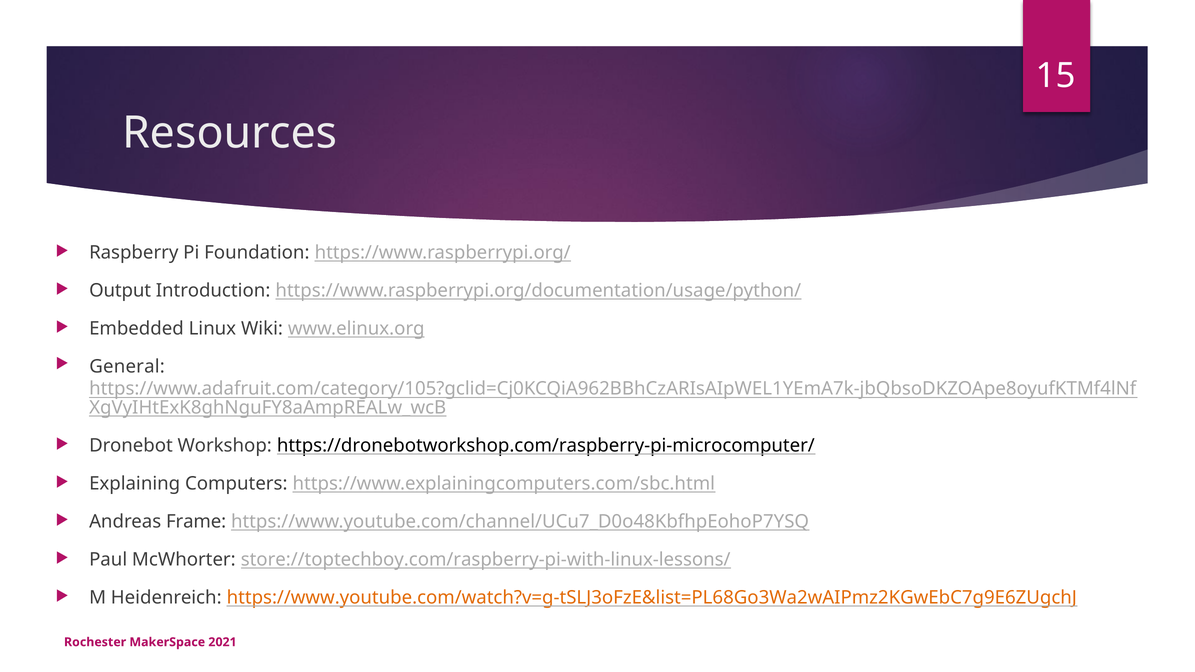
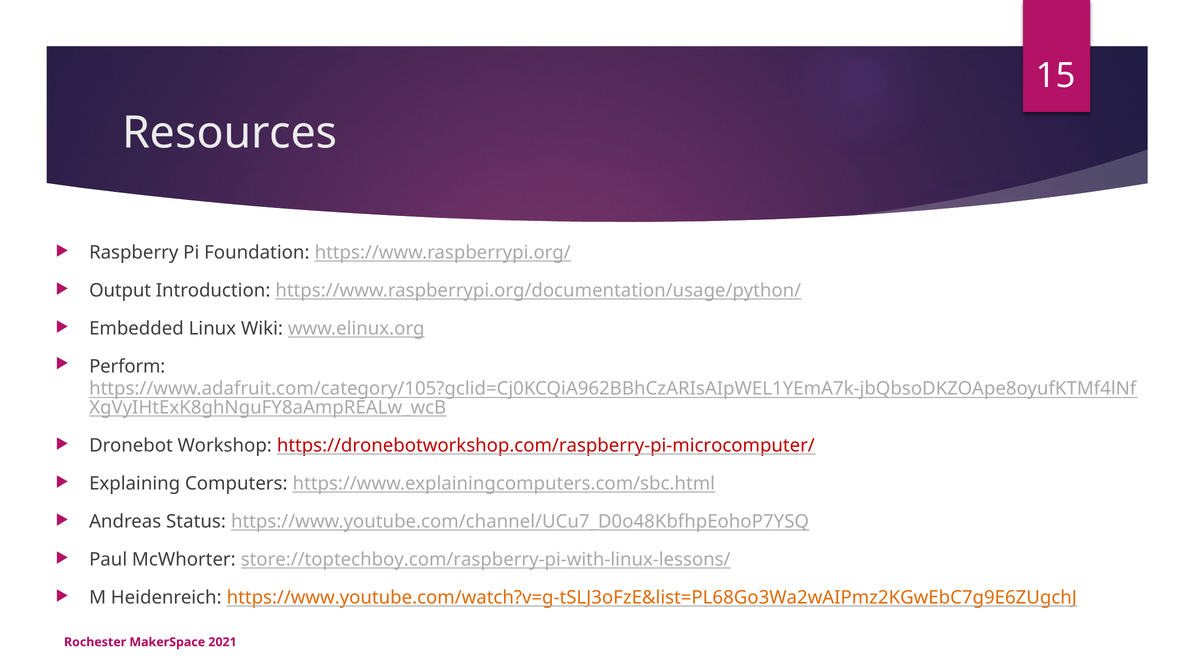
General: General -> Perform
https://dronebotworkshop.com/raspberry-pi-microcomputer/ colour: black -> red
Frame: Frame -> Status
